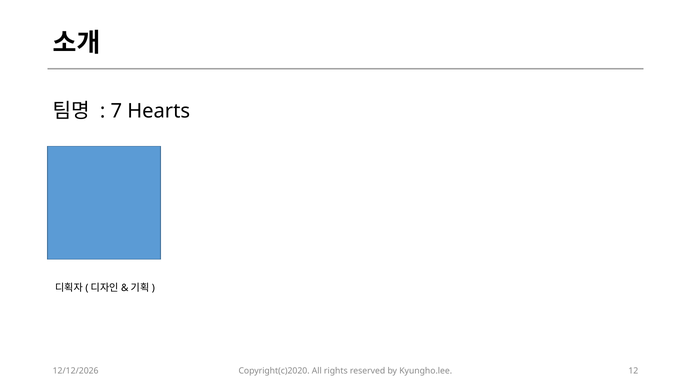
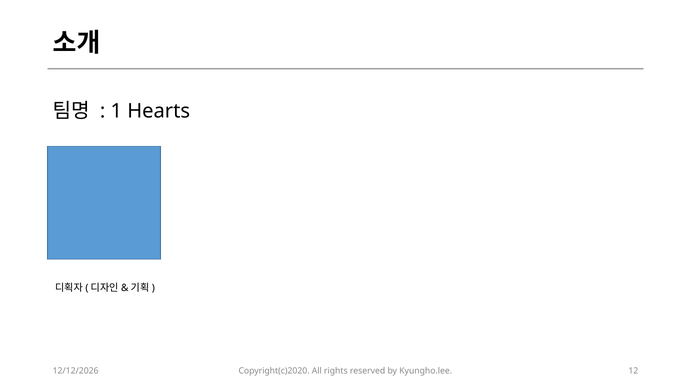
7: 7 -> 1
